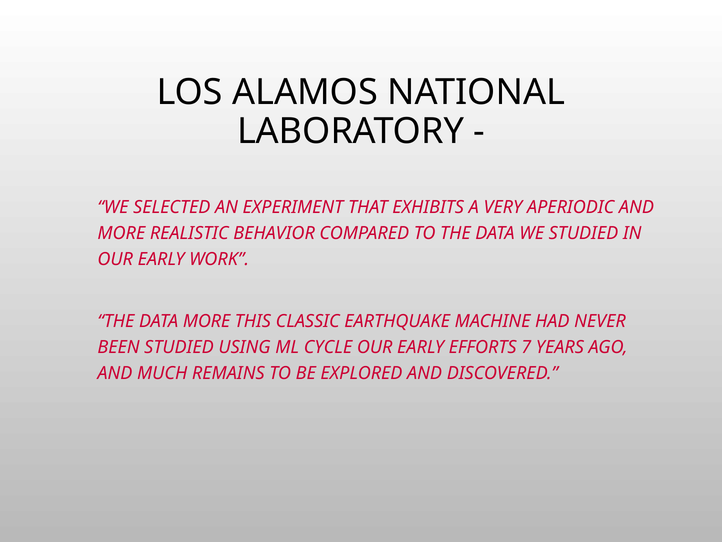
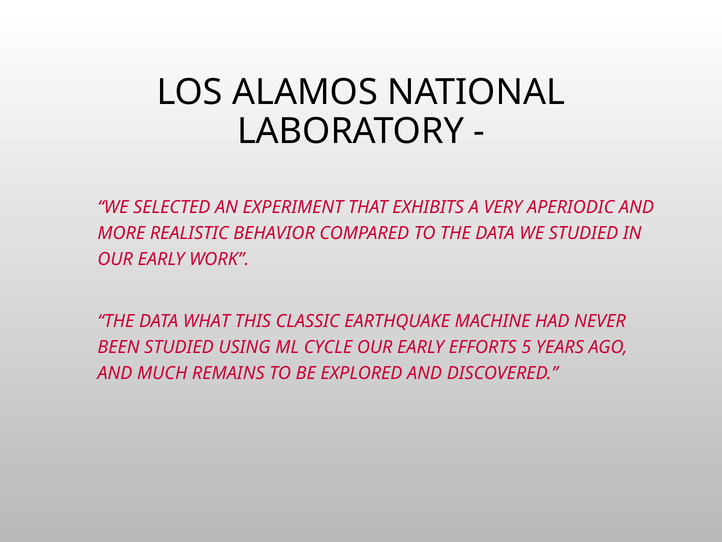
DATA MORE: MORE -> WHAT
7: 7 -> 5
